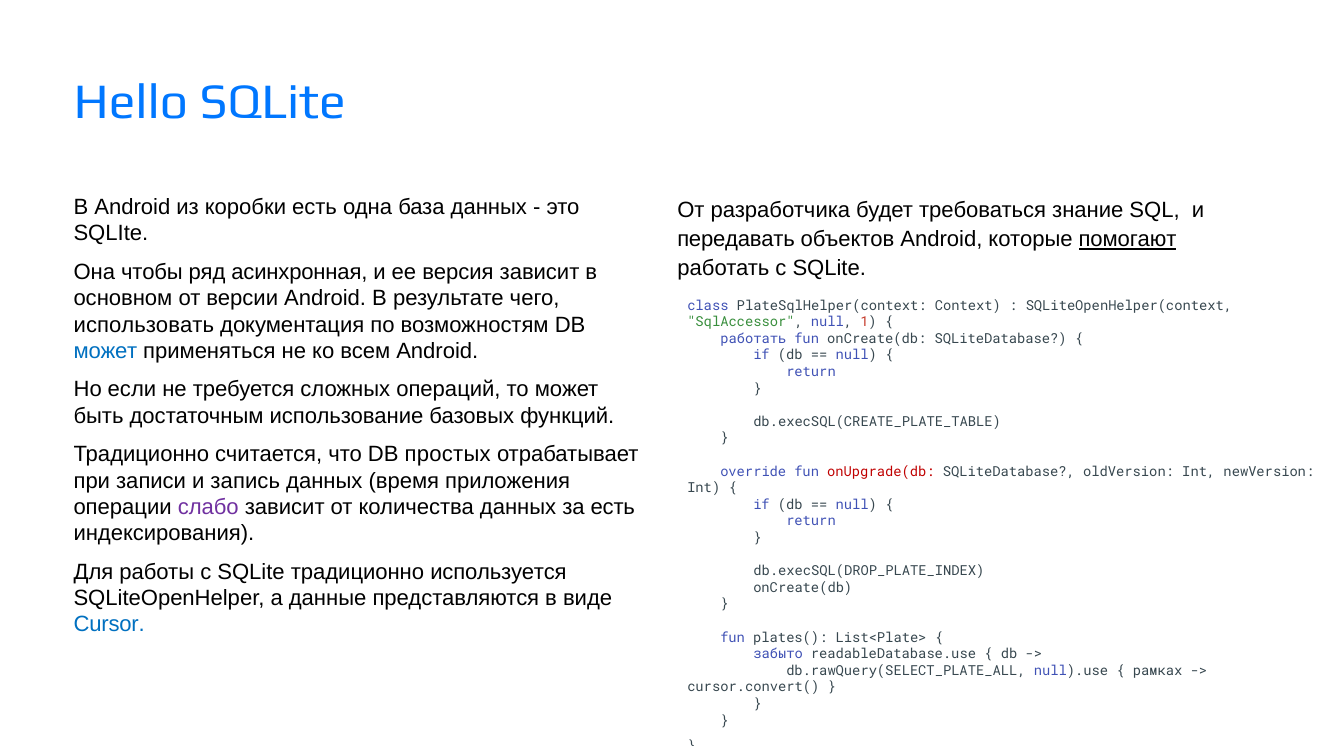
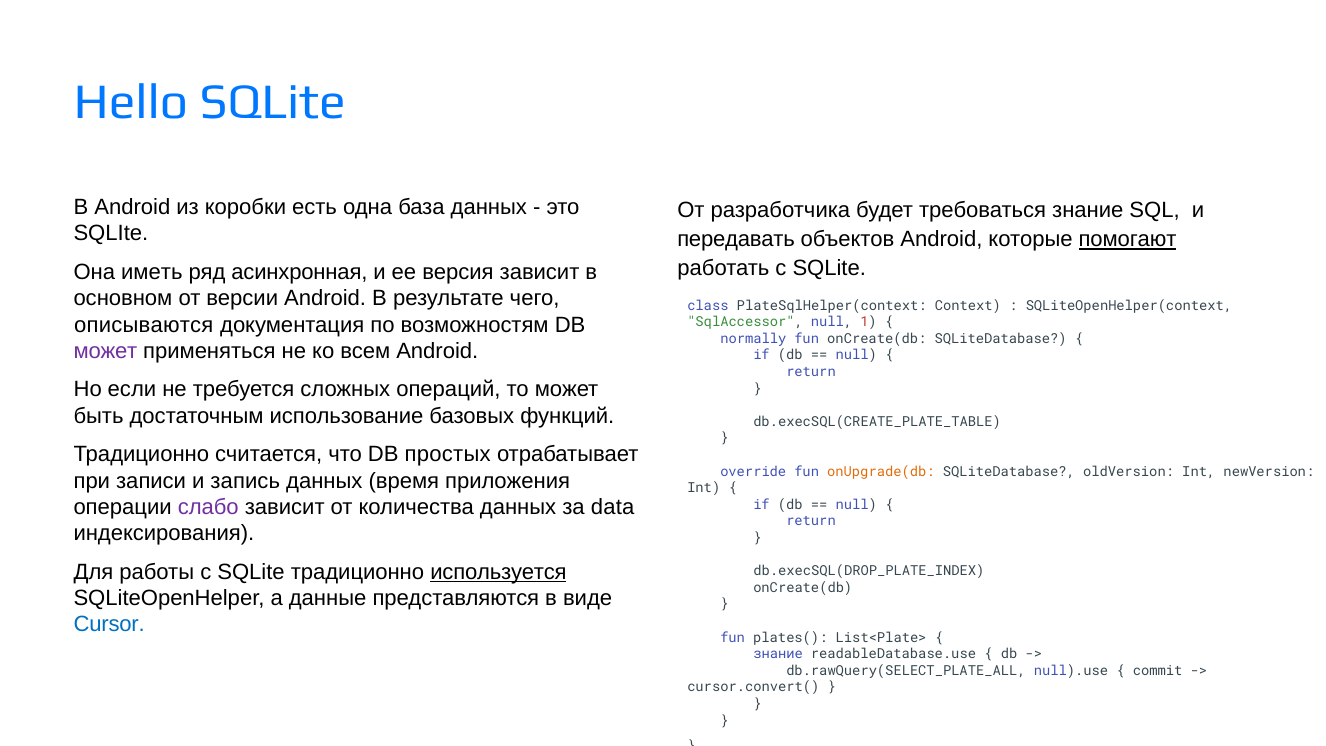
чтобы: чтобы -> иметь
использовать: использовать -> описываются
работать at (753, 339): работать -> normally
может at (105, 351) colour: blue -> purple
onUpgrade(db colour: red -> orange
за есть: есть -> data
используется underline: none -> present
забыто at (778, 654): забыто -> знание
рамках: рамках -> commit
